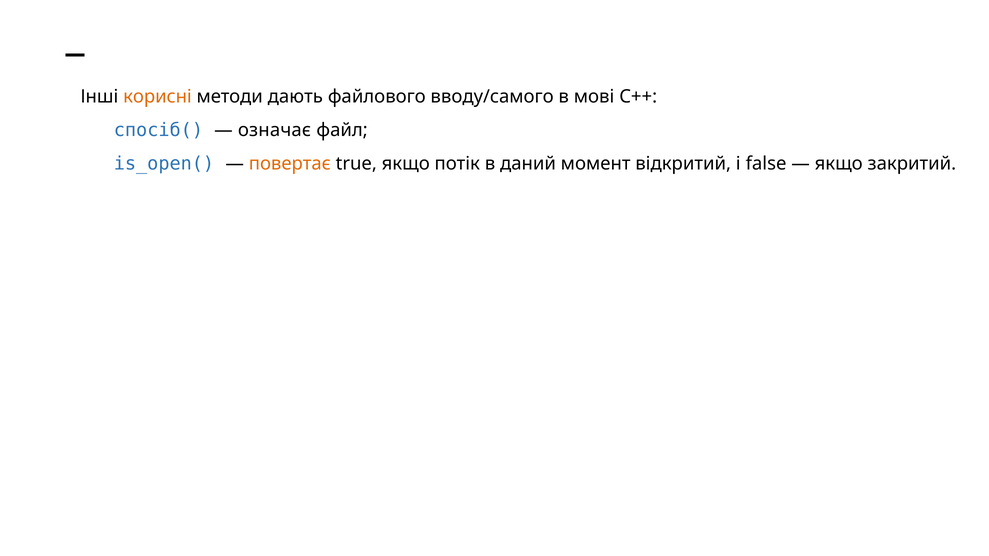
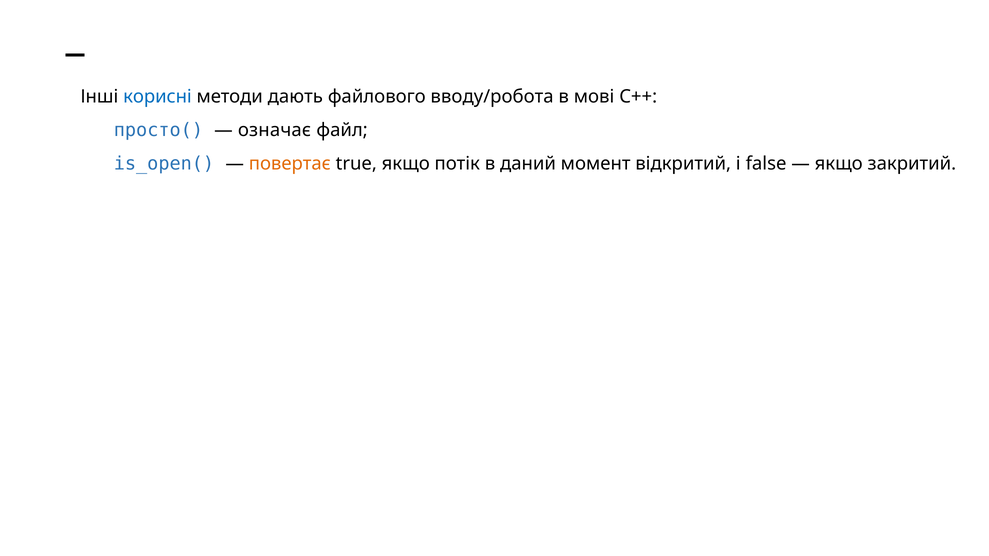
корисні colour: orange -> blue
вводу/самого: вводу/самого -> вводу/робота
спосіб(: спосіб( -> просто(
